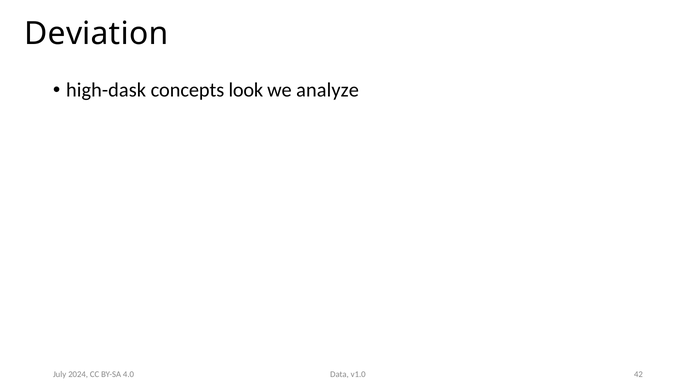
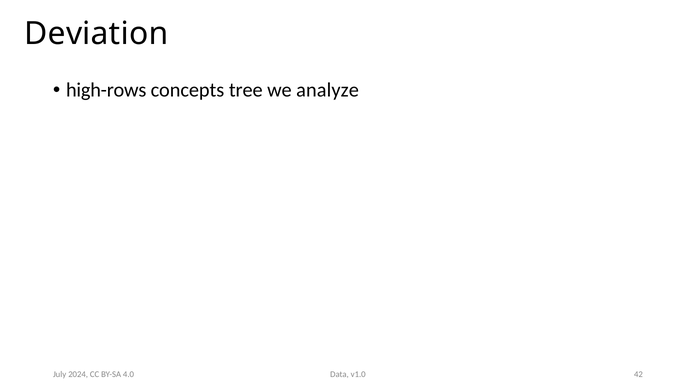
high-dask: high-dask -> high-rows
look: look -> tree
